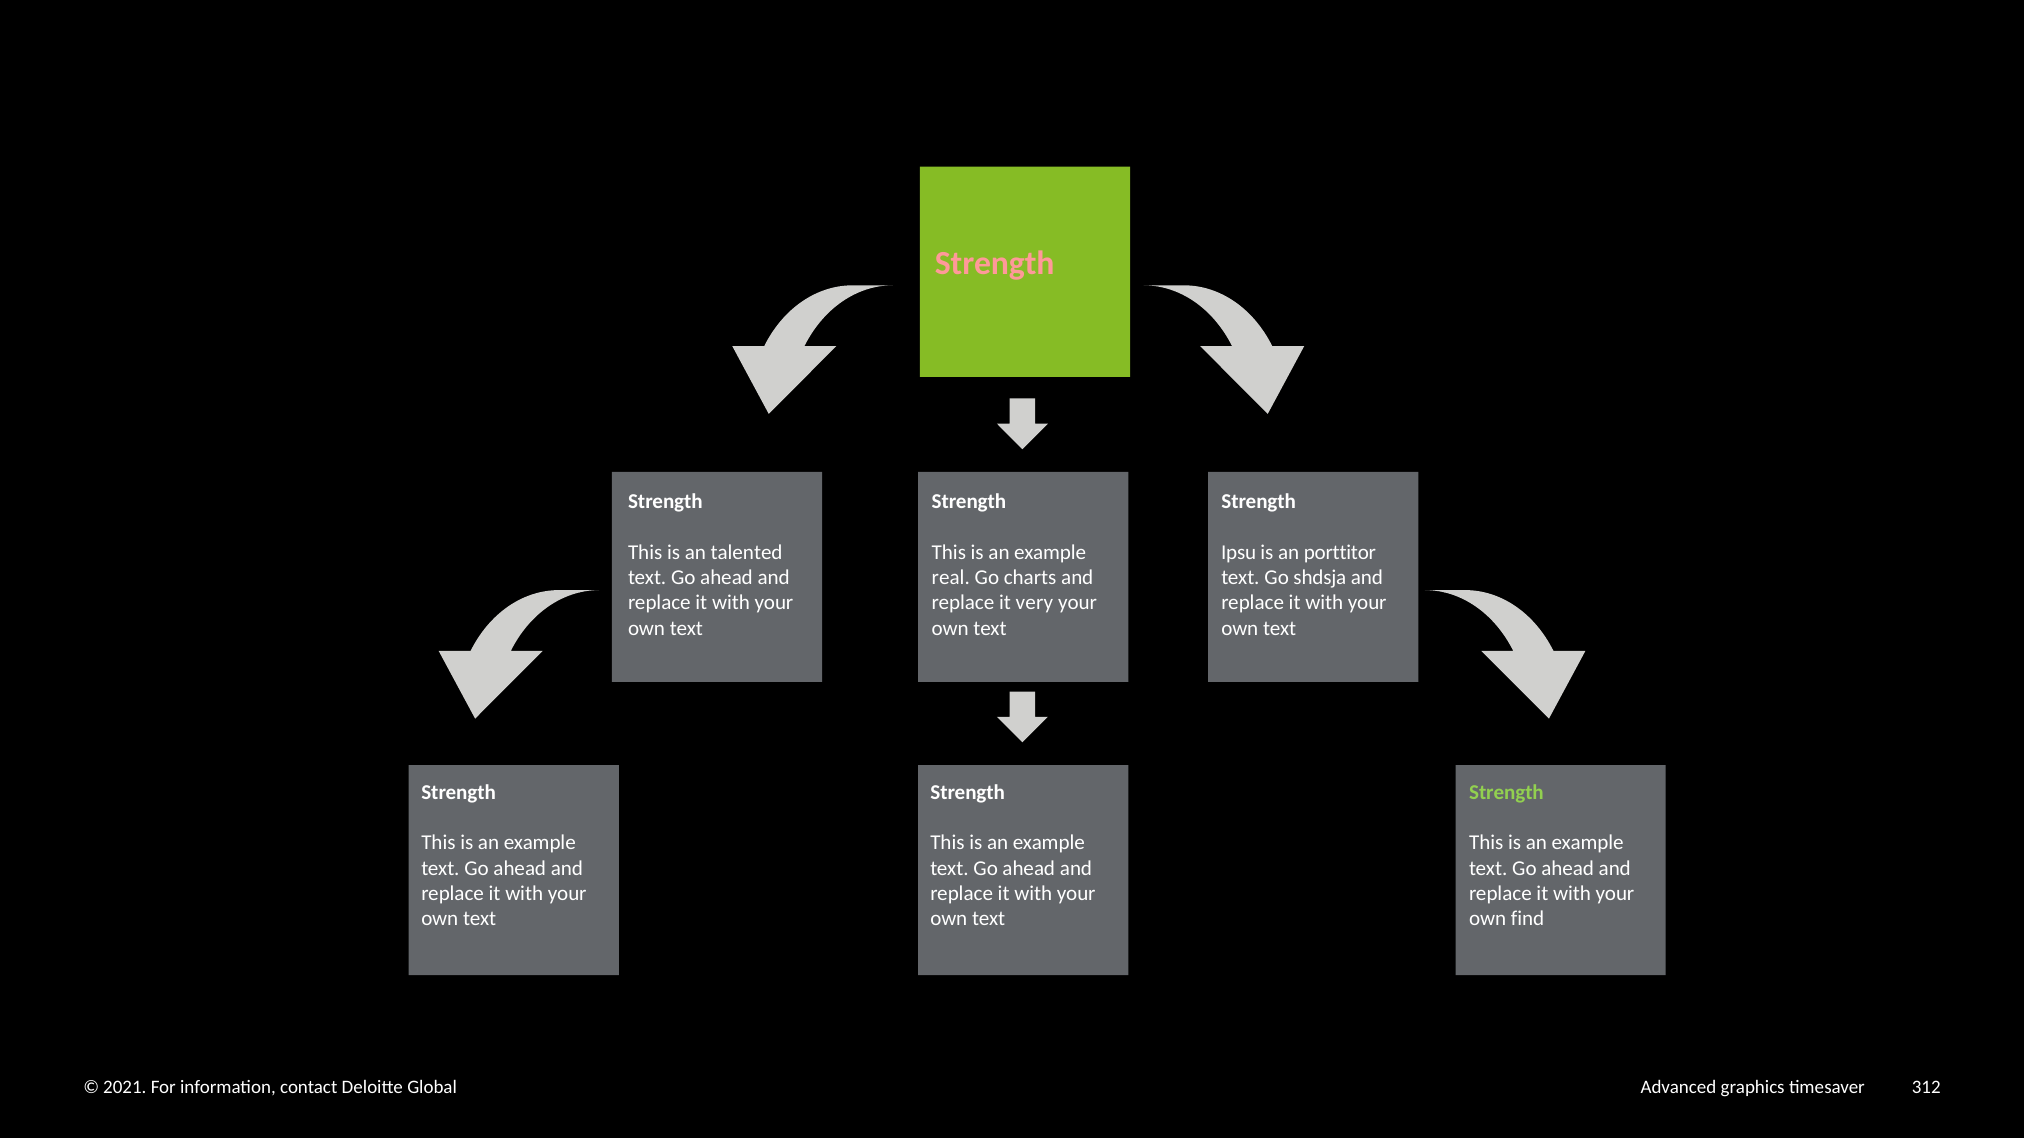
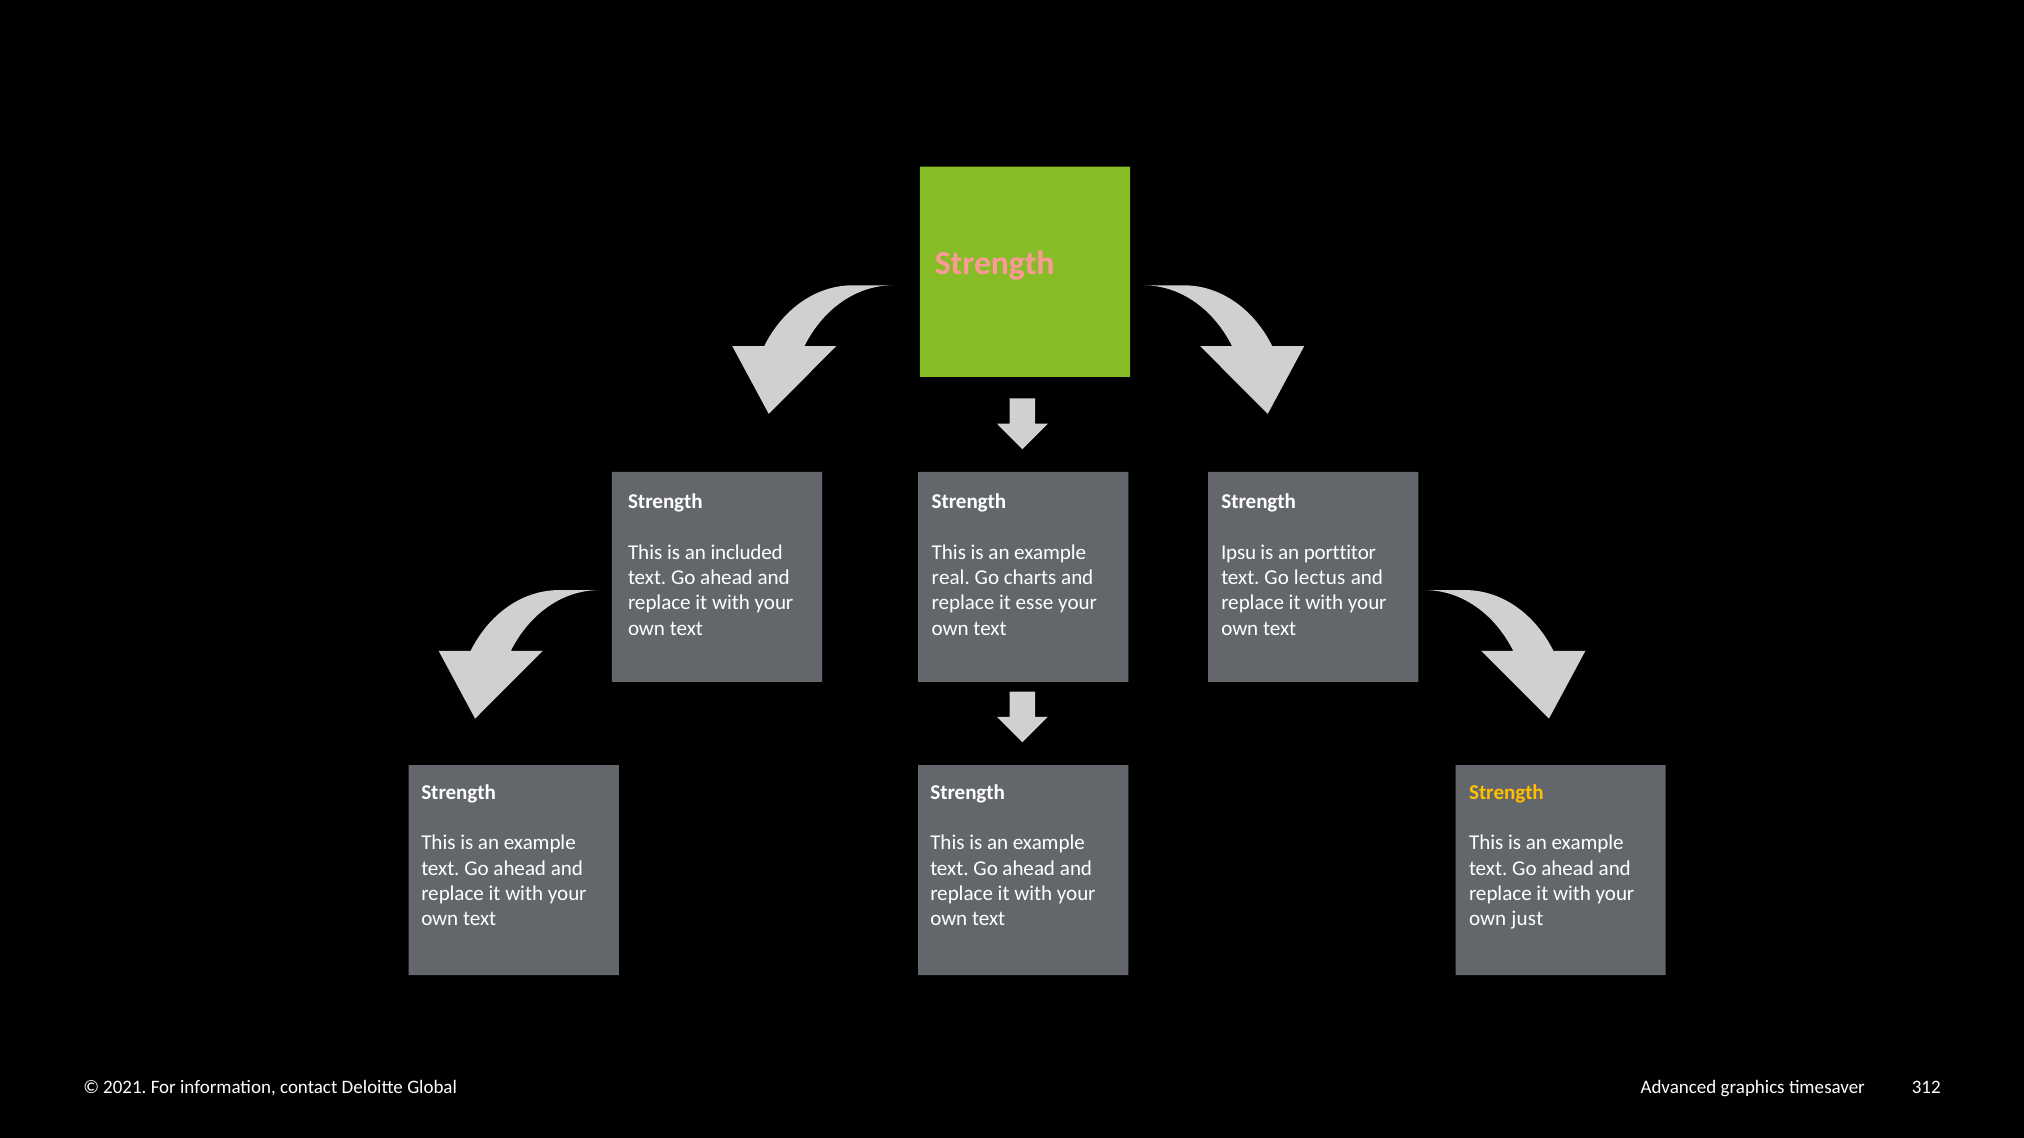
talented: talented -> included
shdsja: shdsja -> lectus
very: very -> esse
Strength at (1506, 793) colour: light green -> yellow
find: find -> just
